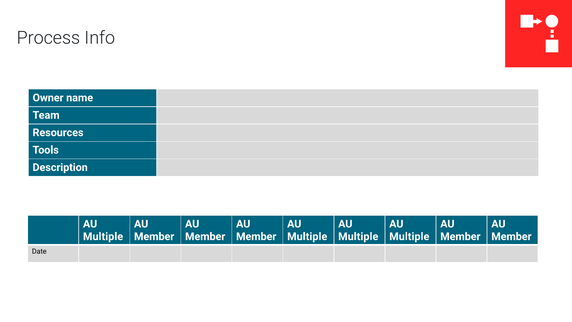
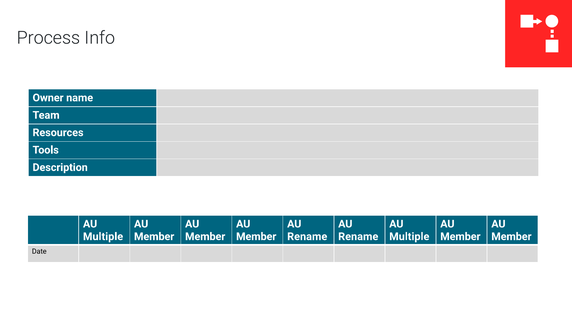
Multiple at (307, 236): Multiple -> Rename
Multiple at (358, 236): Multiple -> Rename
